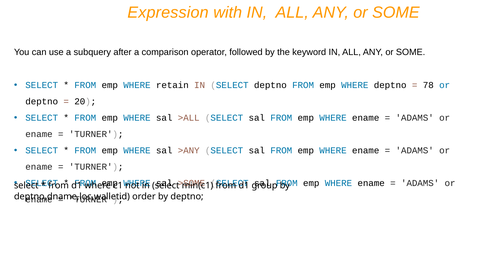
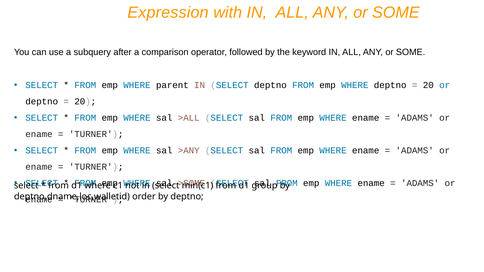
retain: retain -> parent
78 at (428, 85): 78 -> 20
